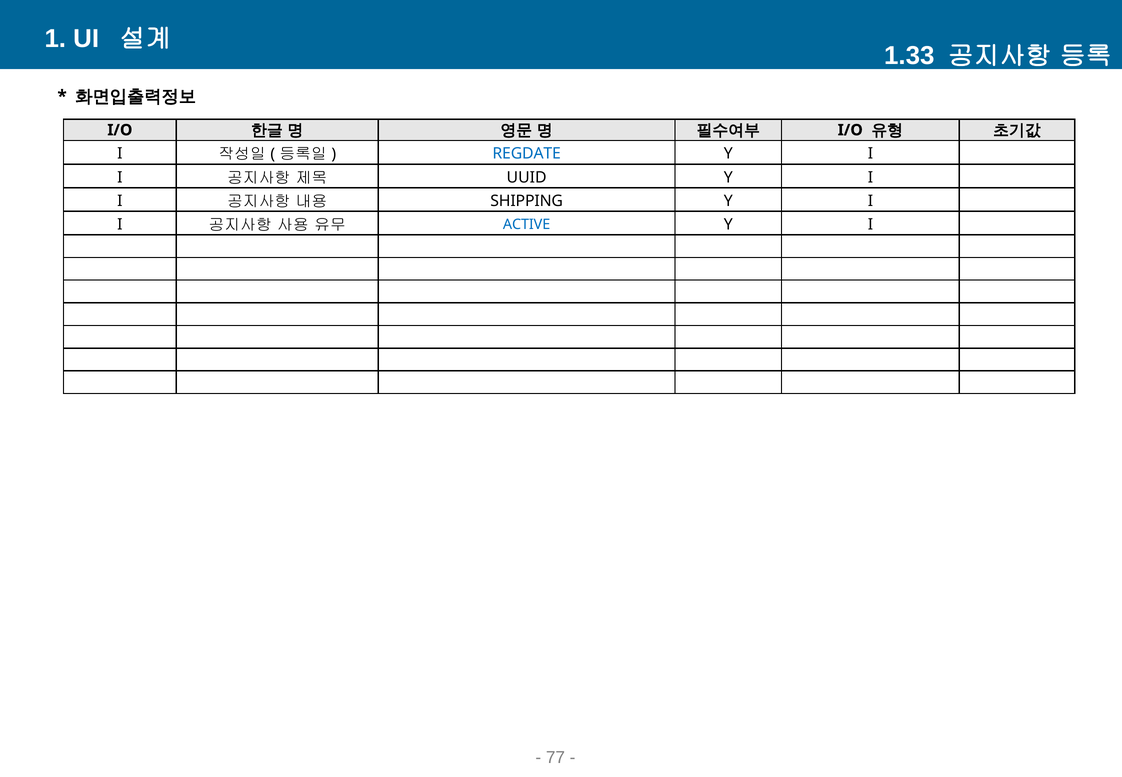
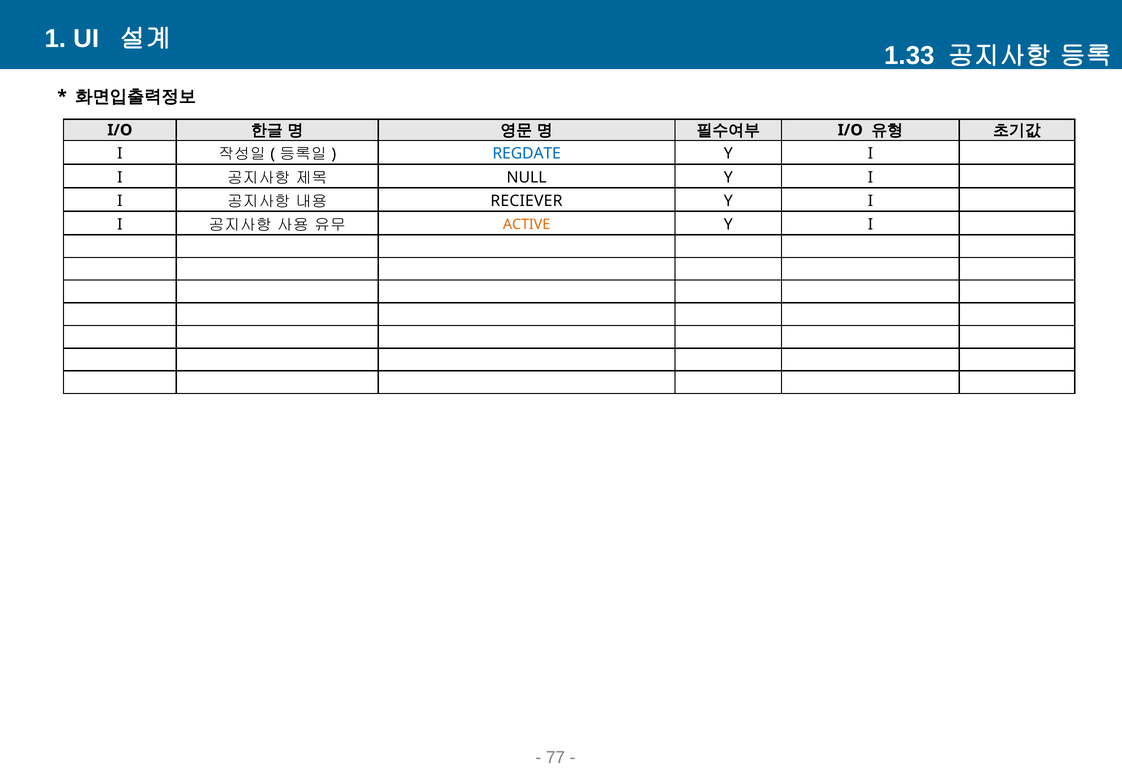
UUID: UUID -> NULL
SHIPPING: SHIPPING -> RECIEVER
ACTIVE colour: blue -> orange
